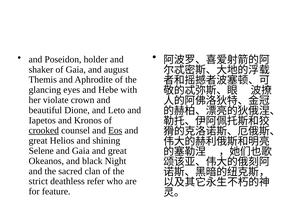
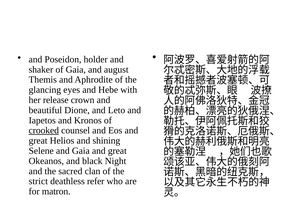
violate: violate -> release
Eos underline: present -> none
feature: feature -> matron
